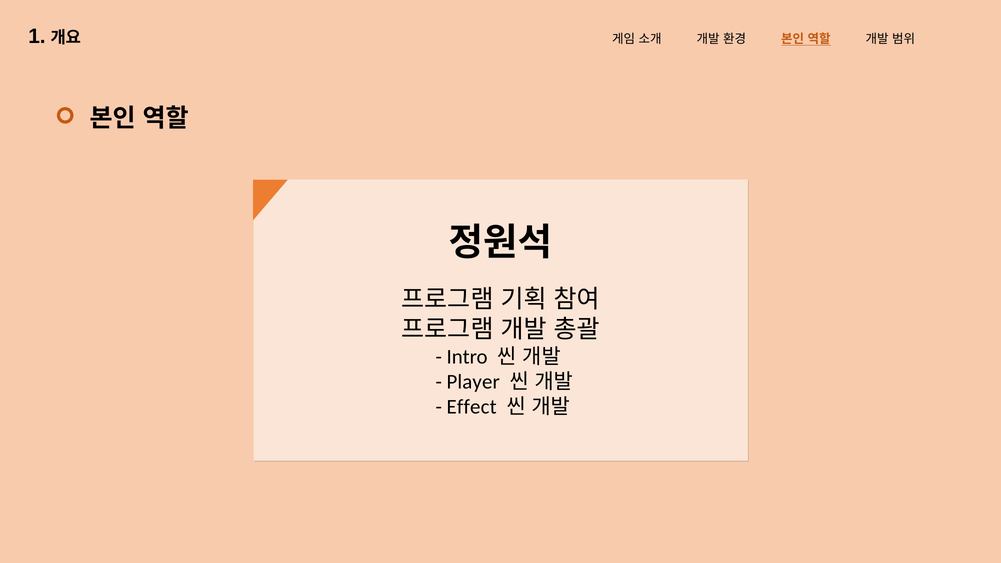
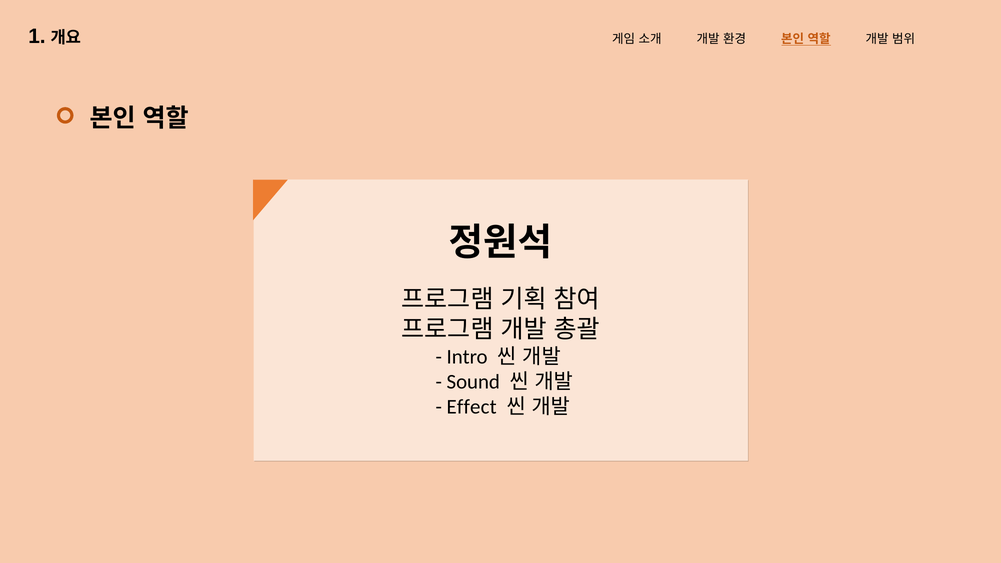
Player: Player -> Sound
